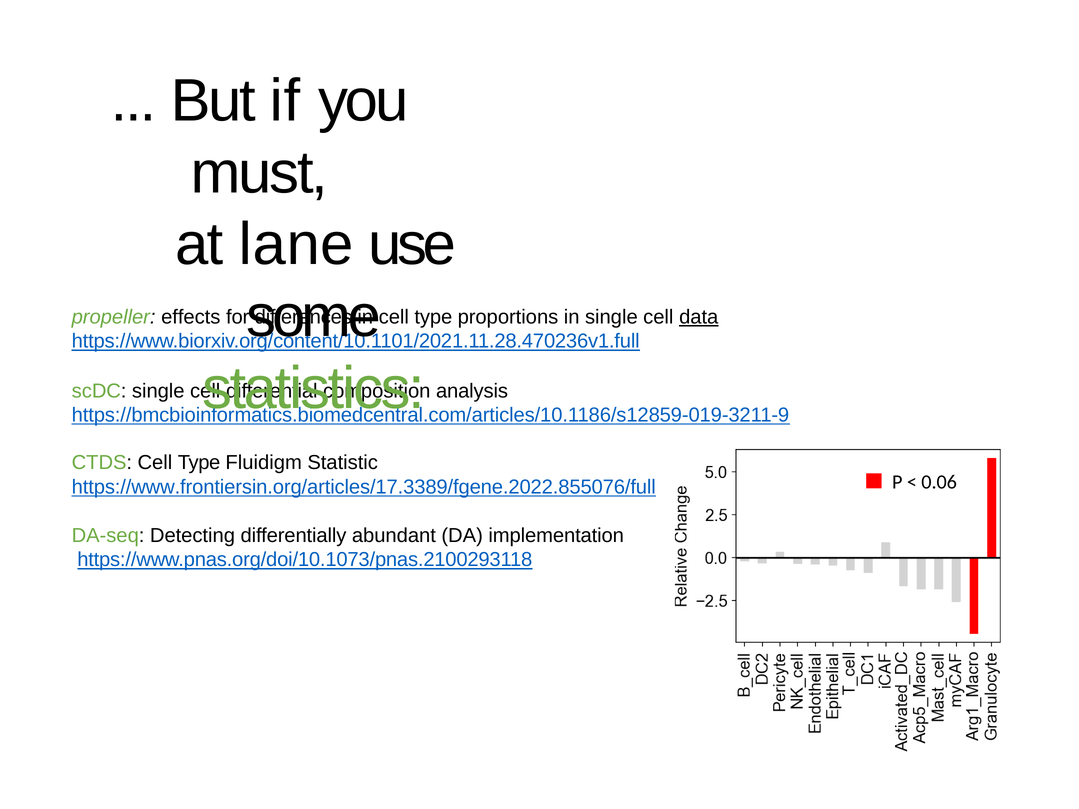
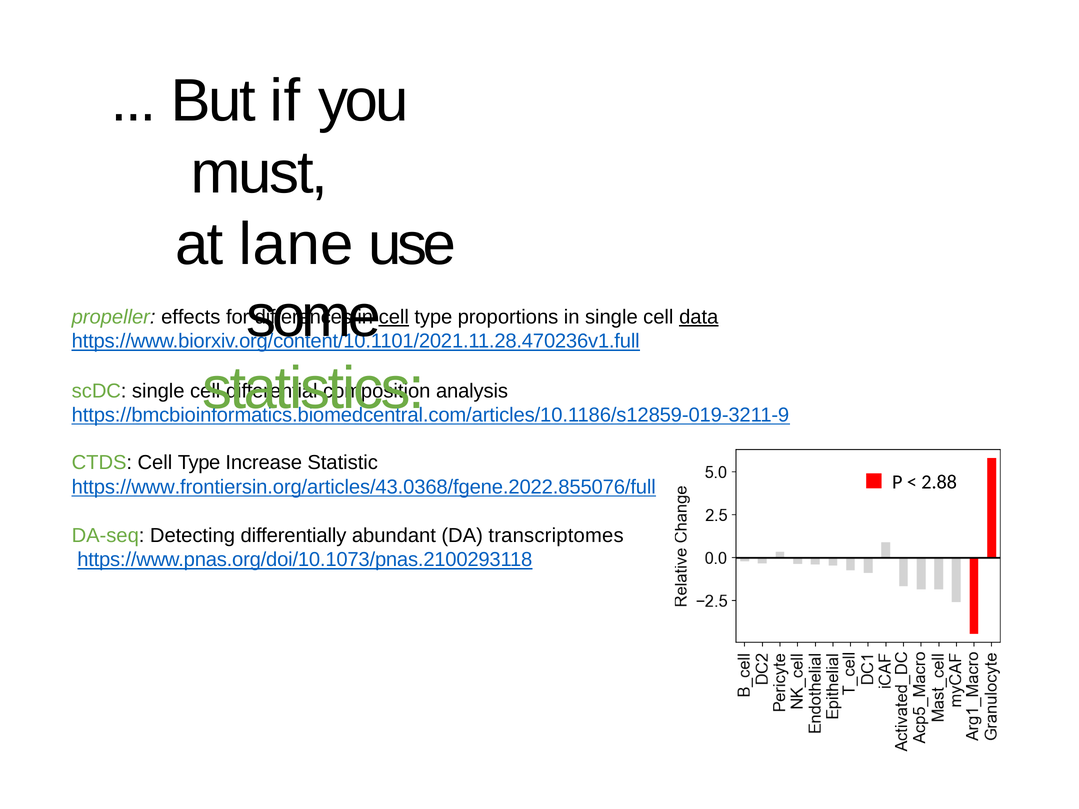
cell at (394, 317) underline: none -> present
Fluidigm: Fluidigm -> Increase
0.06: 0.06 -> 2.88
https://www.frontiersin.org/articles/17.3389/fgene.2022.855076/full: https://www.frontiersin.org/articles/17.3389/fgene.2022.855076/full -> https://www.frontiersin.org/articles/43.0368/fgene.2022.855076/full
implementation: implementation -> transcriptomes
